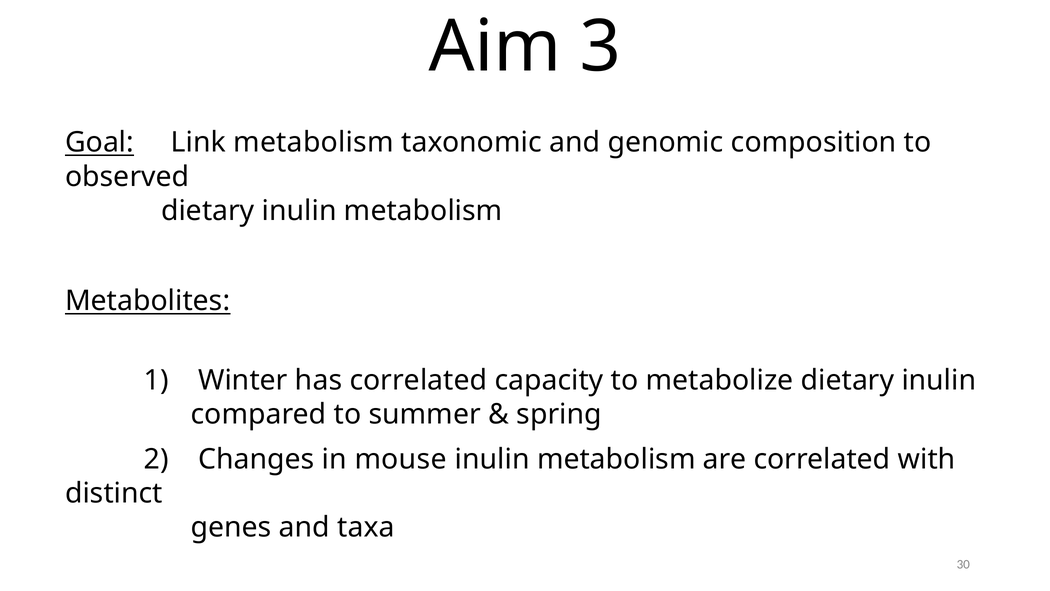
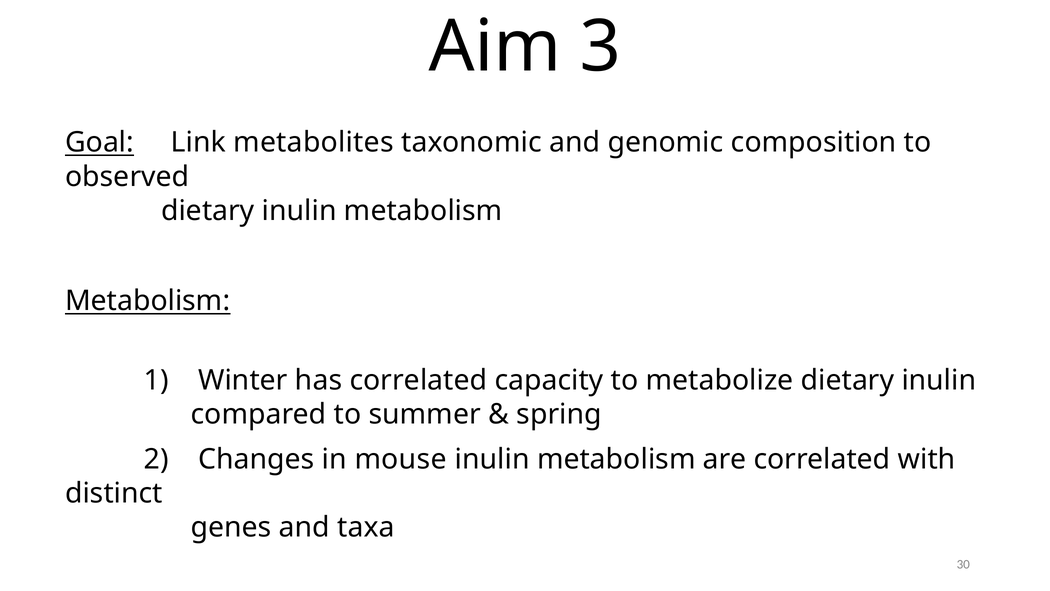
Link metabolism: metabolism -> metabolites
Metabolites at (148, 301): Metabolites -> Metabolism
